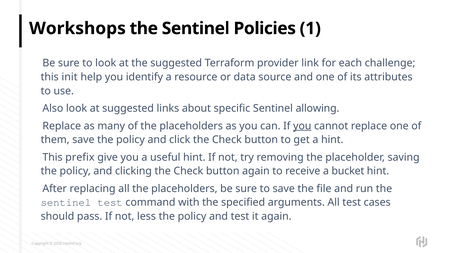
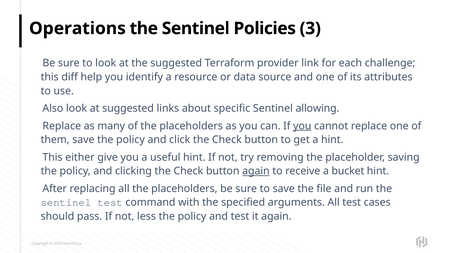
Workshops: Workshops -> Operations
1: 1 -> 3
init: init -> diff
prefix: prefix -> either
again at (256, 171) underline: none -> present
